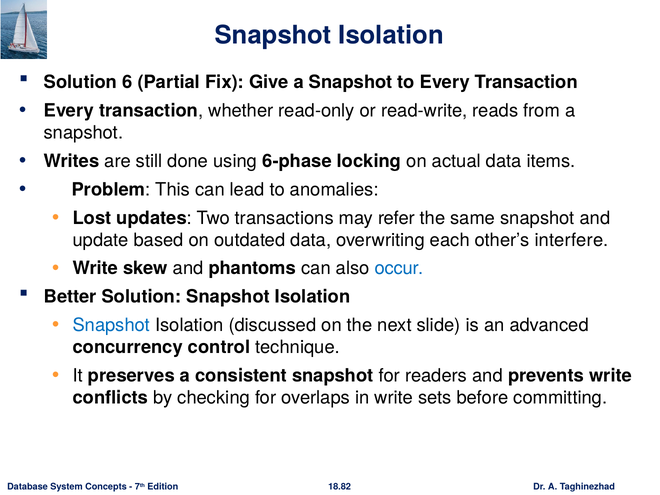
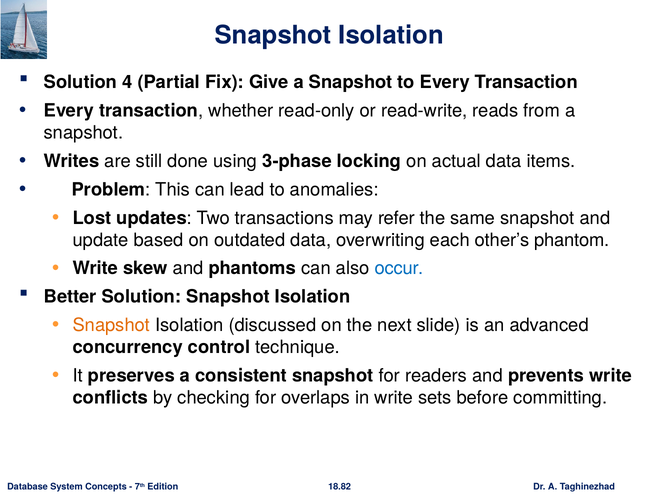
6: 6 -> 4
6-phase: 6-phase -> 3-phase
interfere: interfere -> phantom
Snapshot at (111, 325) colour: blue -> orange
